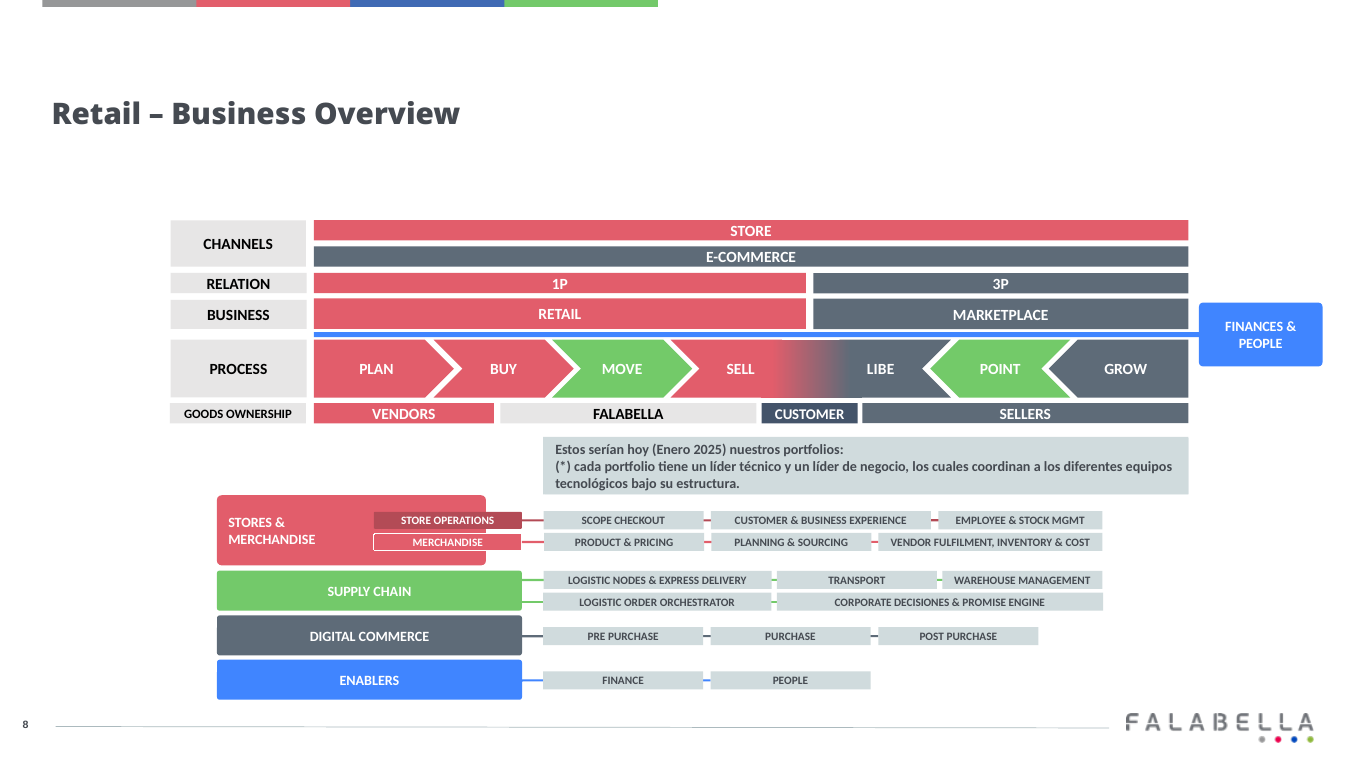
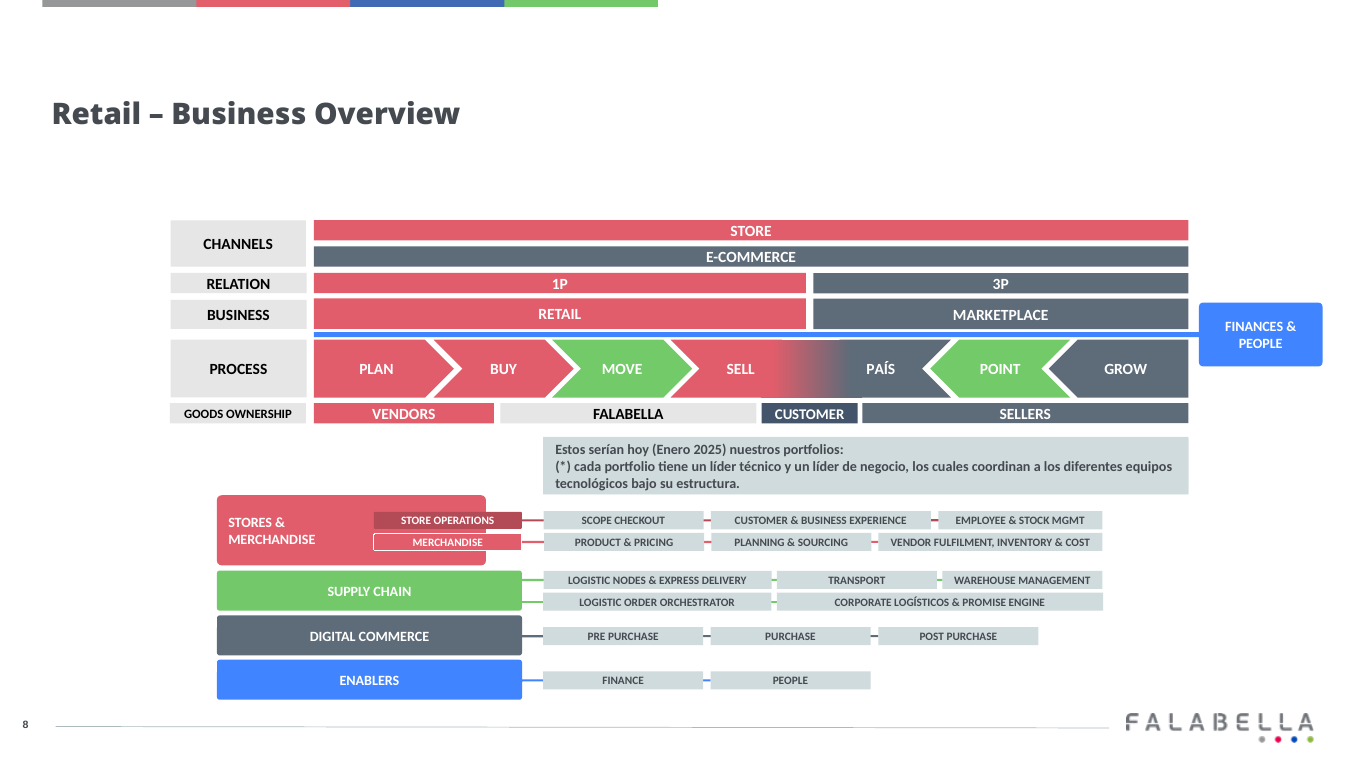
LIBE: LIBE -> PAÍS
DECISIONES: DECISIONES -> LOGÍSTICOS
